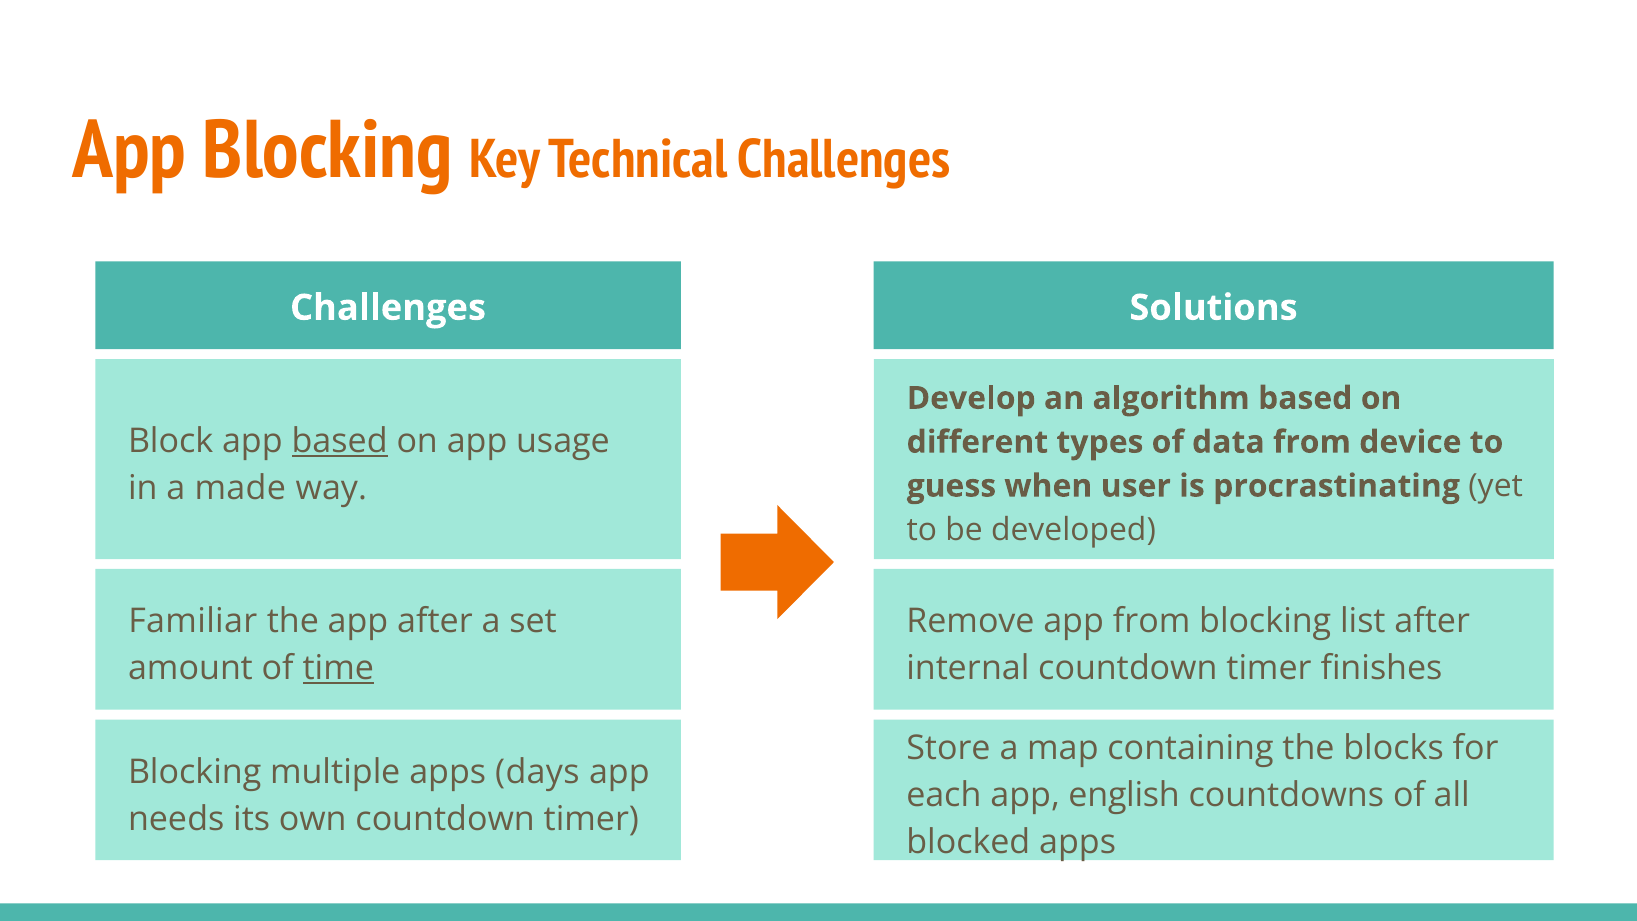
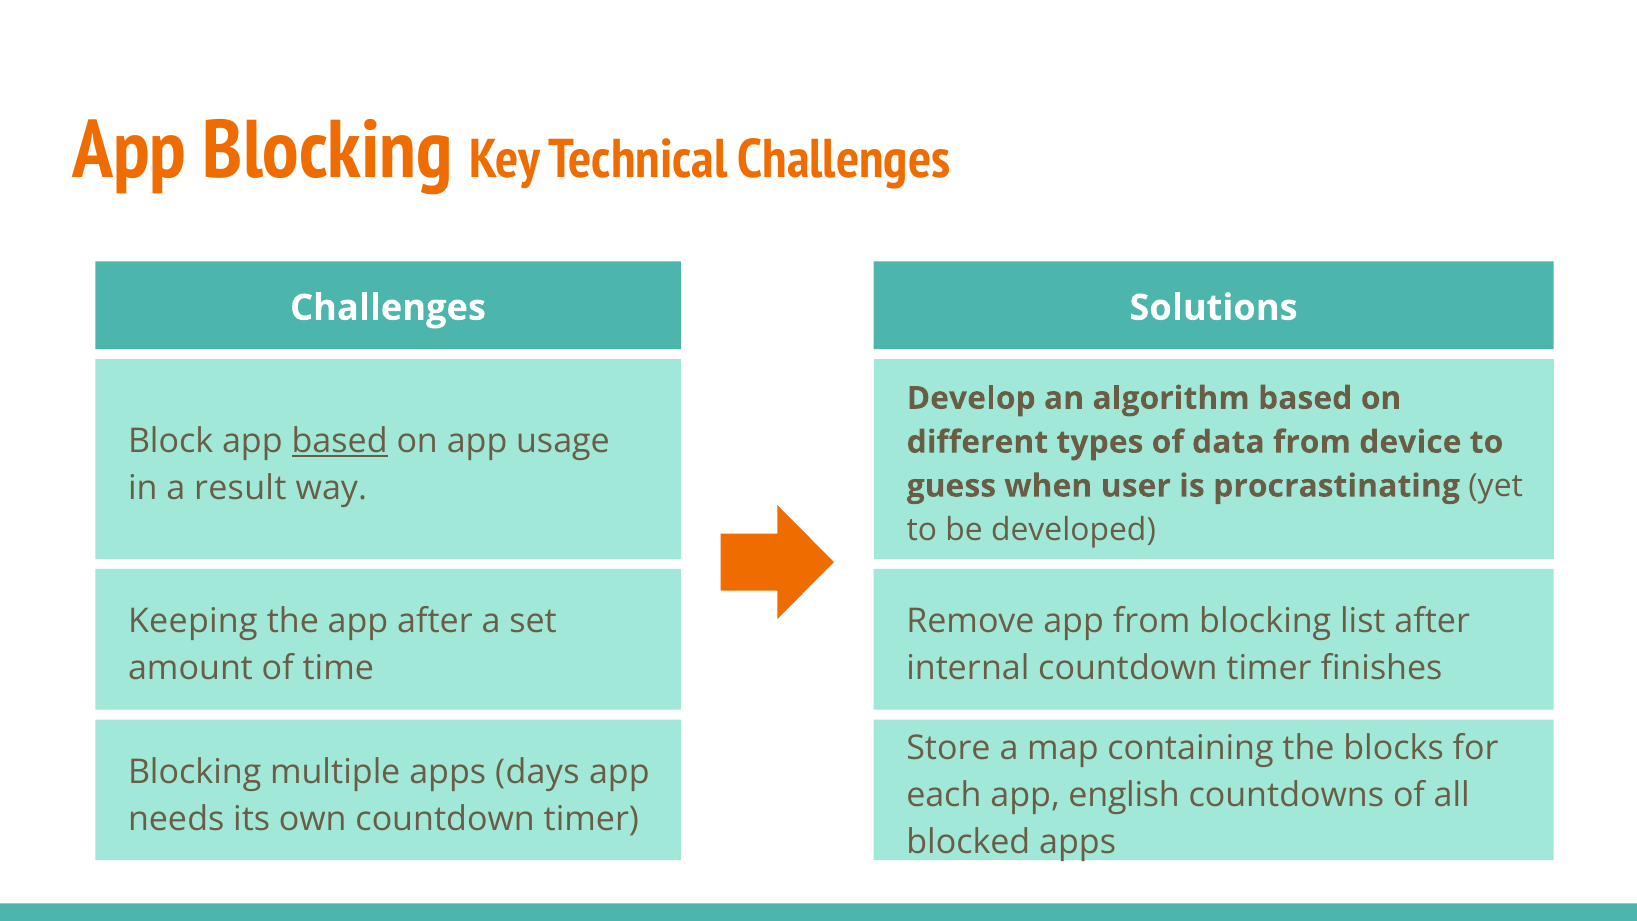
made: made -> result
Familiar: Familiar -> Keeping
time underline: present -> none
